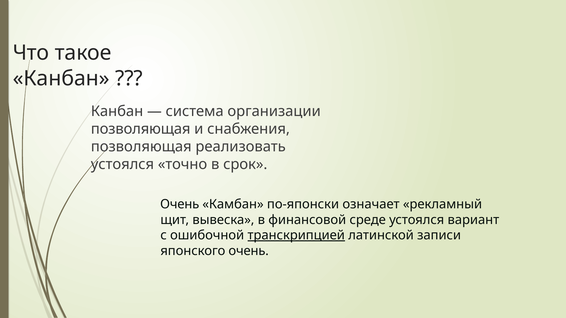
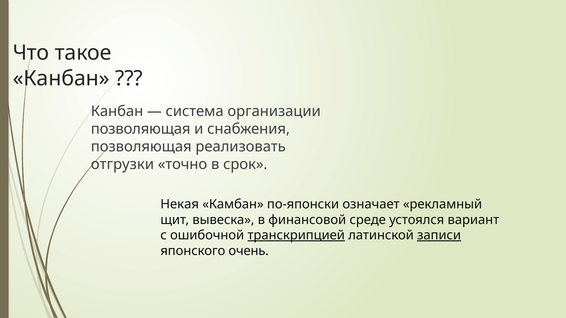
устоялся at (122, 165): устоялся -> отгрузки
Очень at (180, 204): Очень -> Некая
записи underline: none -> present
